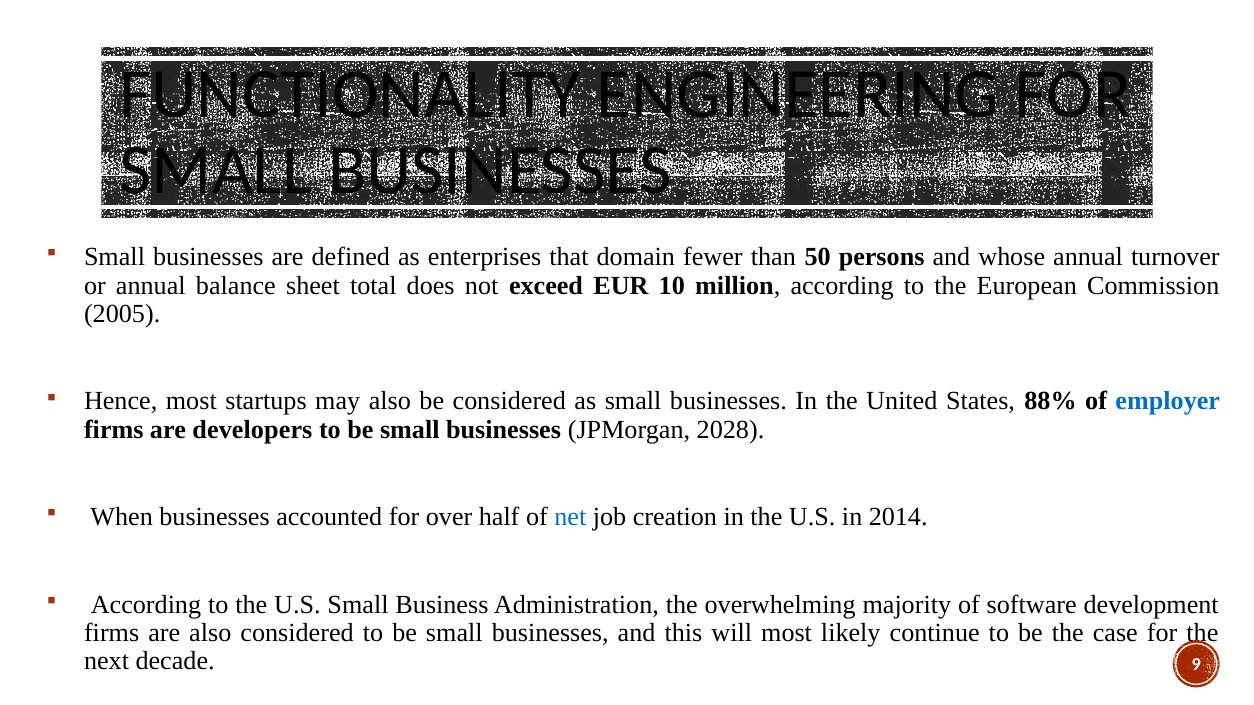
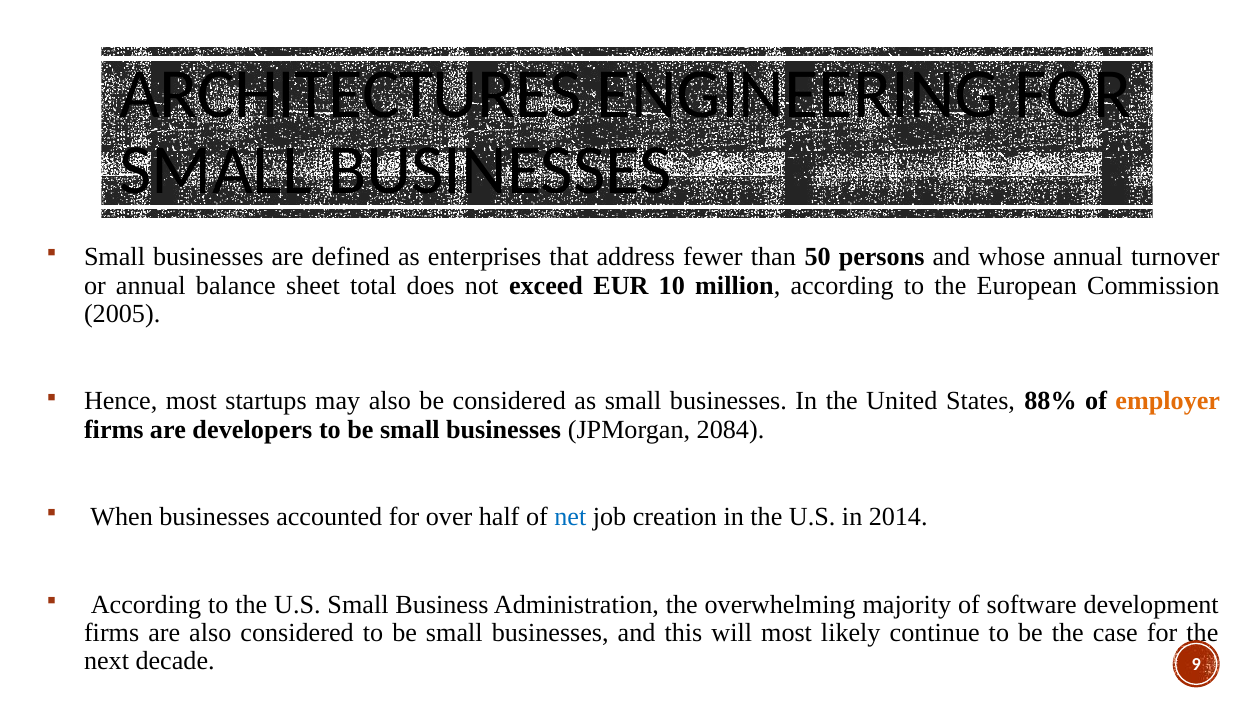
FUNCTIONALITY: FUNCTIONALITY -> ARCHITECTURES
domain: domain -> address
employer colour: blue -> orange
2028: 2028 -> 2084
